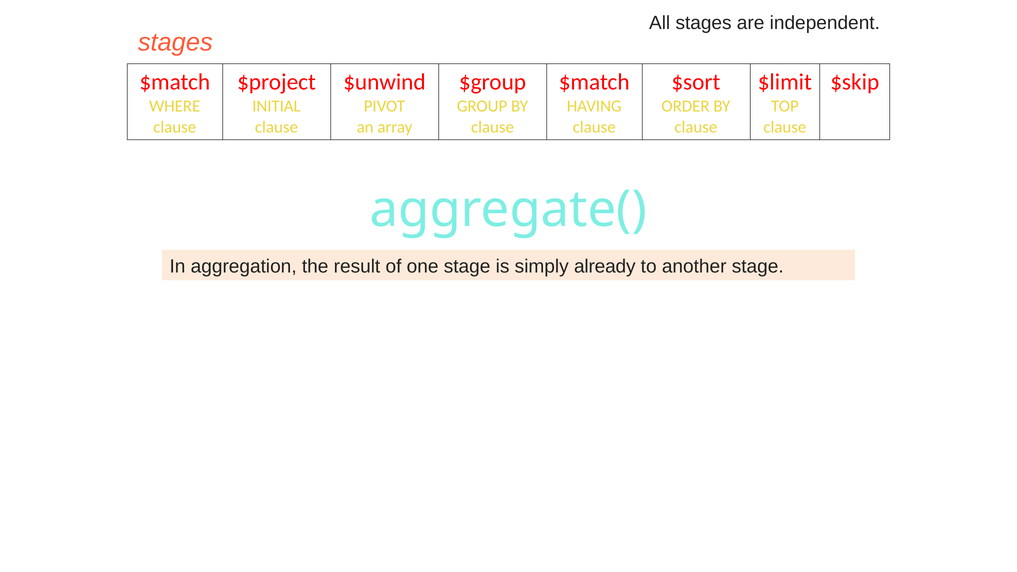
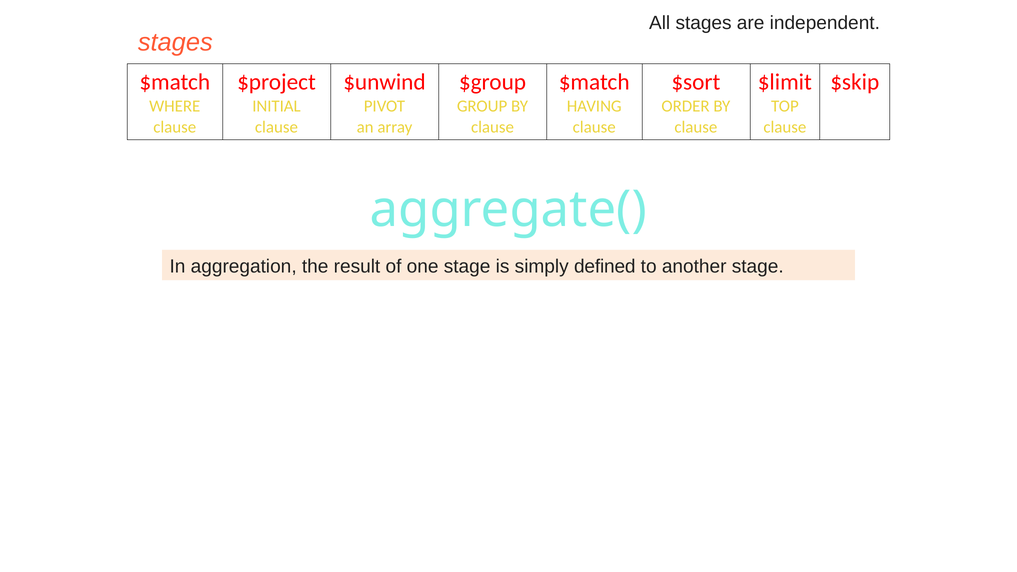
already: already -> defined
